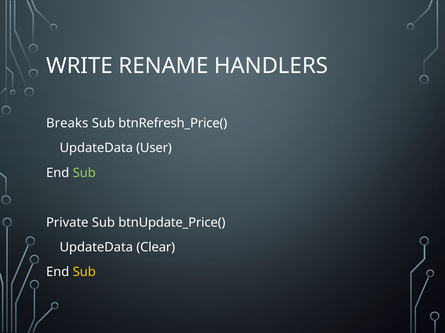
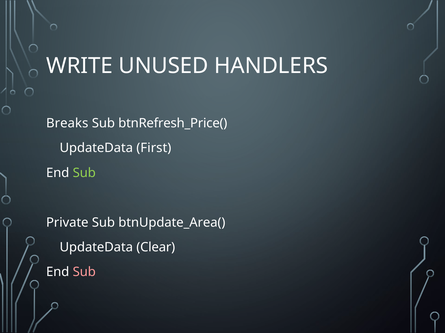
RENAME: RENAME -> UNUSED
User: User -> First
btnUpdate_Price(: btnUpdate_Price( -> btnUpdate_Area(
Sub at (84, 273) colour: yellow -> pink
